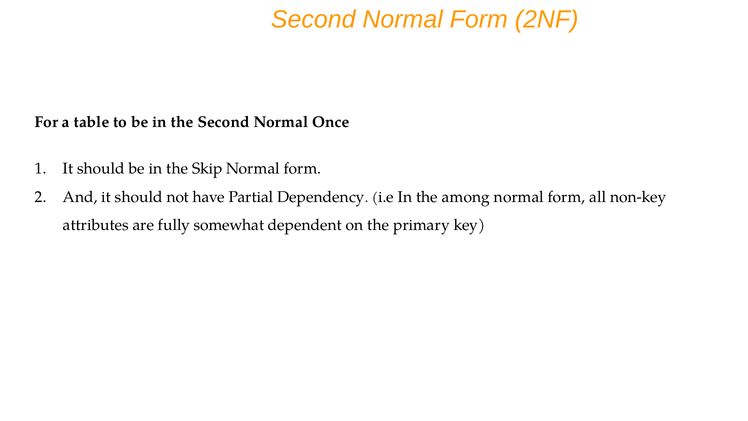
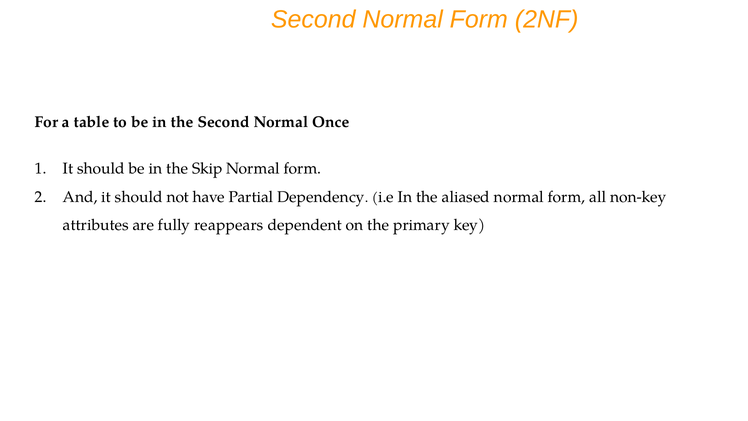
among: among -> aliased
somewhat: somewhat -> reappears
